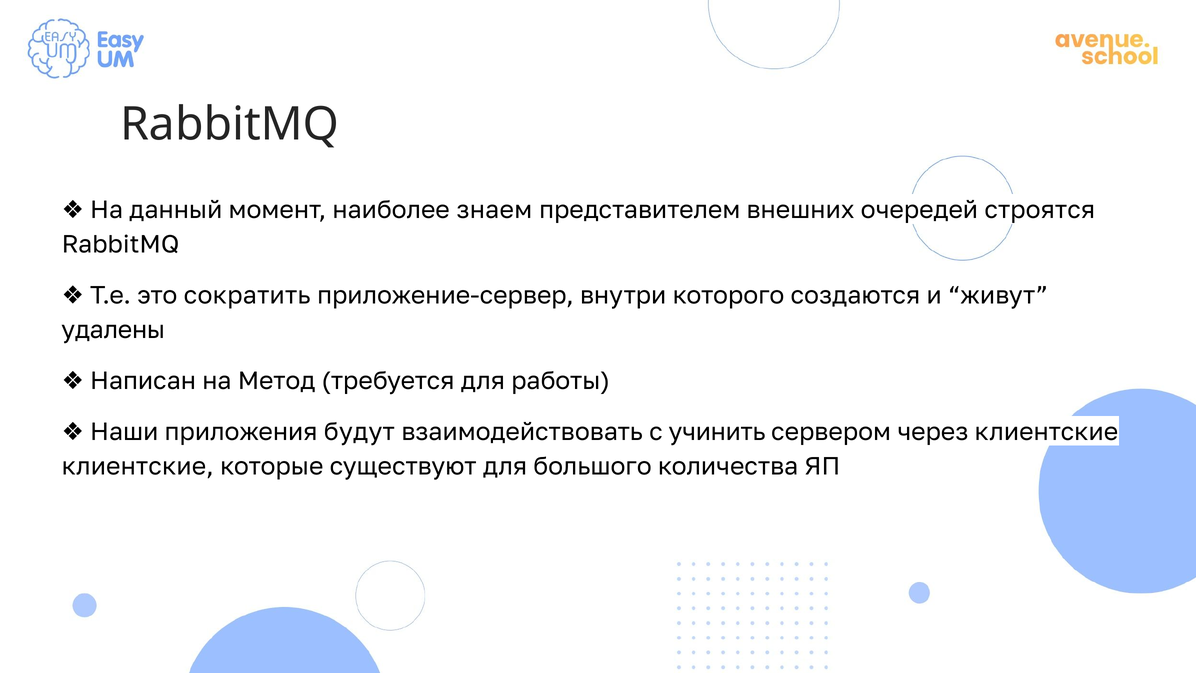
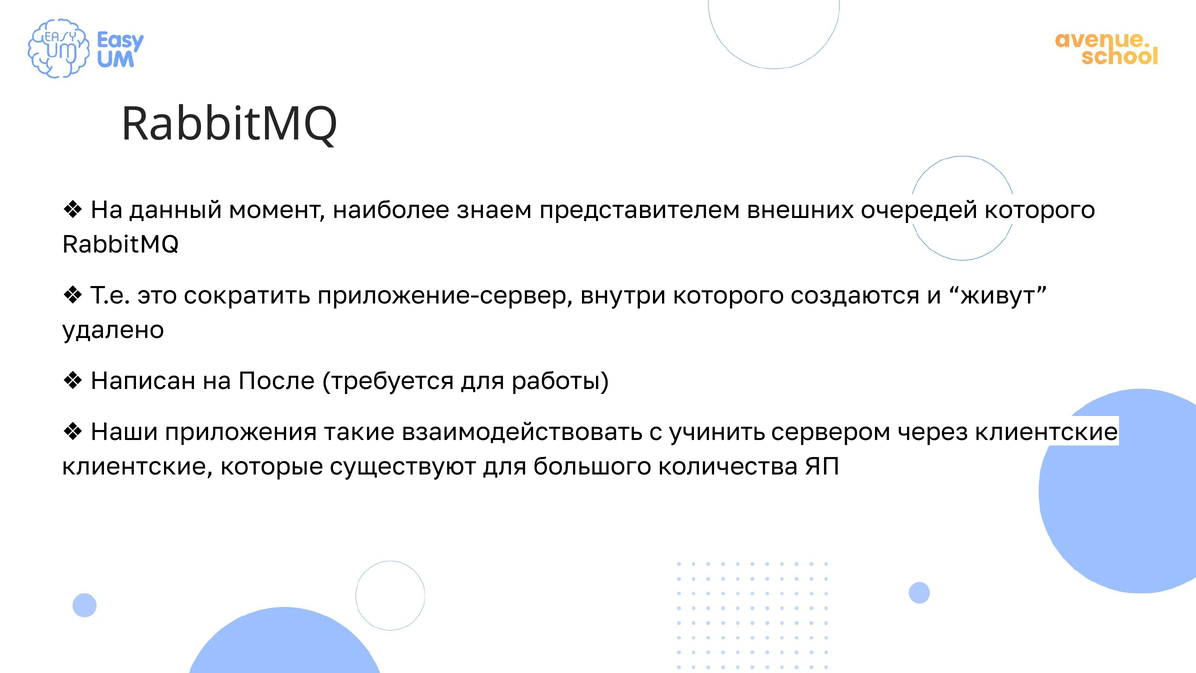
очередей строятся: строятся -> которого
удалены: удалены -> удалено
Метод: Метод -> После
будут: будут -> такие
